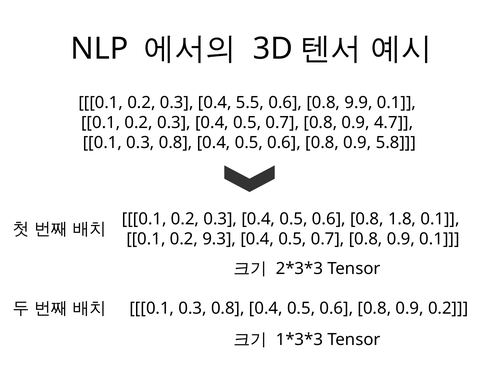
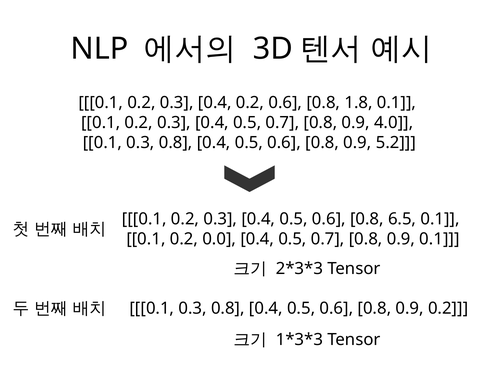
0.4 5.5: 5.5 -> 0.2
9.9: 9.9 -> 1.8
4.7: 4.7 -> 4.0
5.8: 5.8 -> 5.2
1.8: 1.8 -> 6.5
9.3: 9.3 -> 0.0
